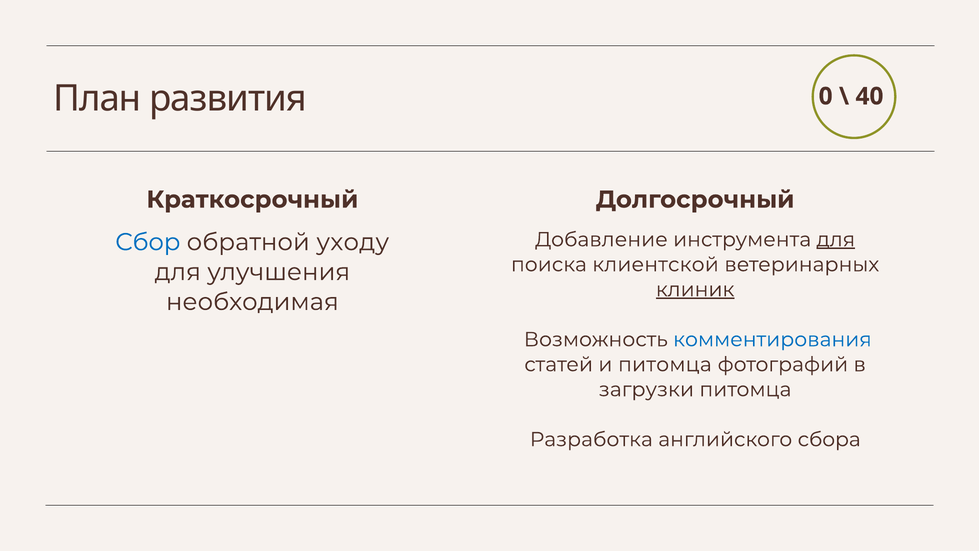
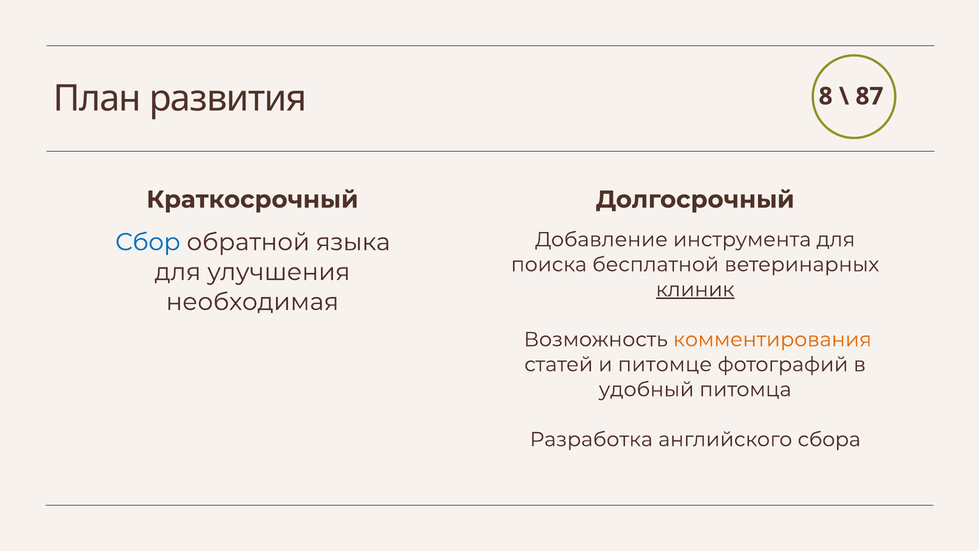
0: 0 -> 8
40: 40 -> 87
для at (836, 239) underline: present -> none
уходу: уходу -> языка
клиентской: клиентской -> бесплатной
комментирования colour: blue -> orange
и питомца: питомца -> питомце
загрузки: загрузки -> удобный
